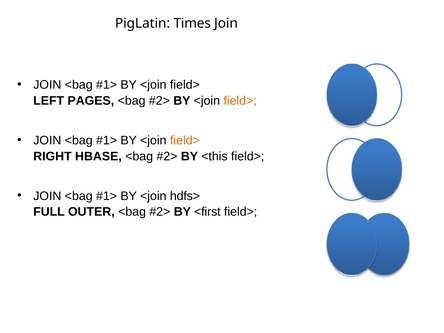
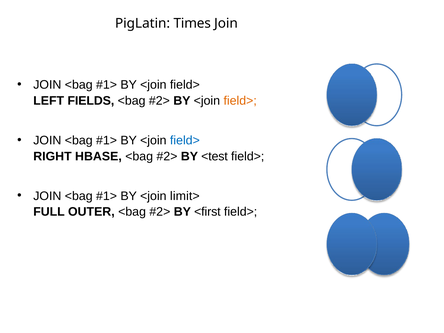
PAGES: PAGES -> FIELDS
field> at (185, 140) colour: orange -> blue
<this: <this -> <test
hdfs>: hdfs> -> limit>
